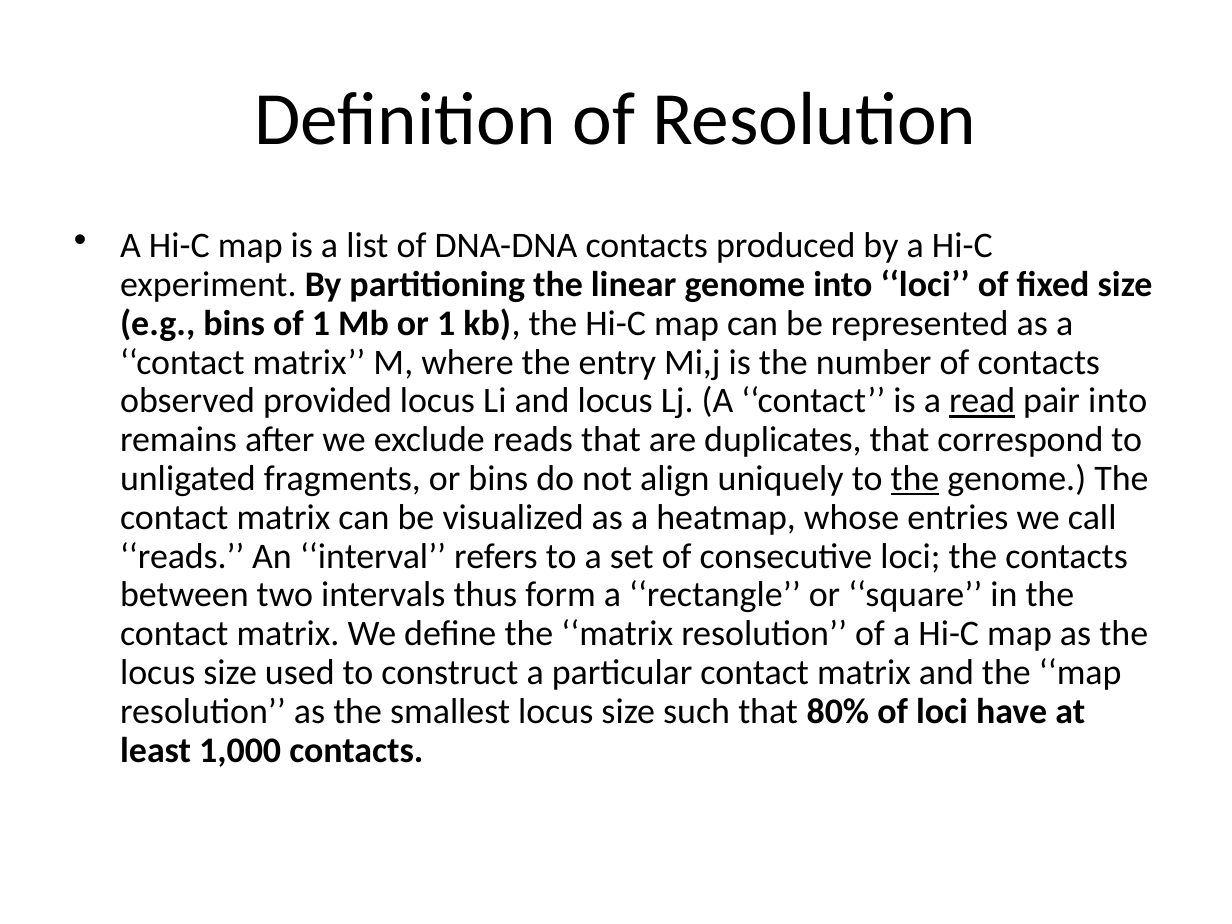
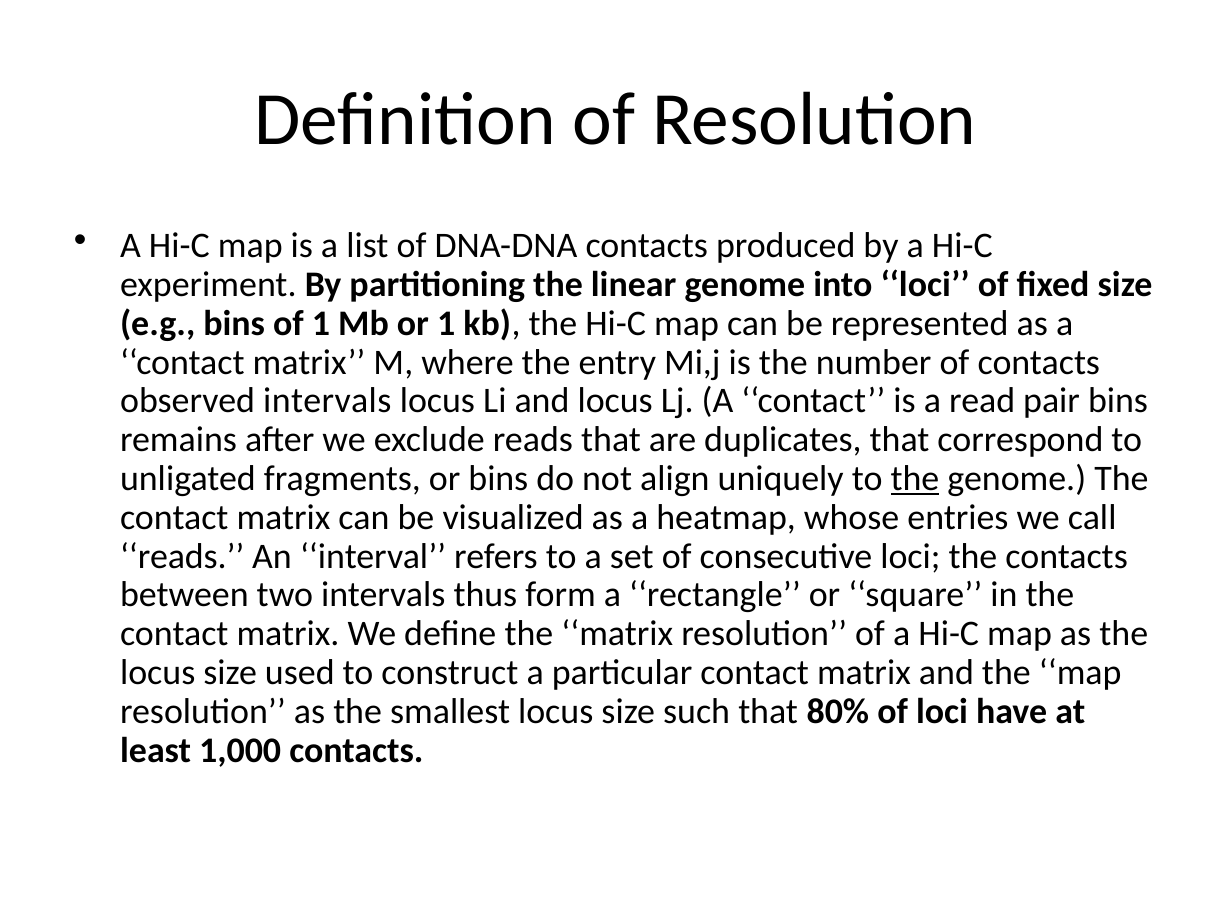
observed provided: provided -> intervals
read underline: present -> none
pair into: into -> bins
